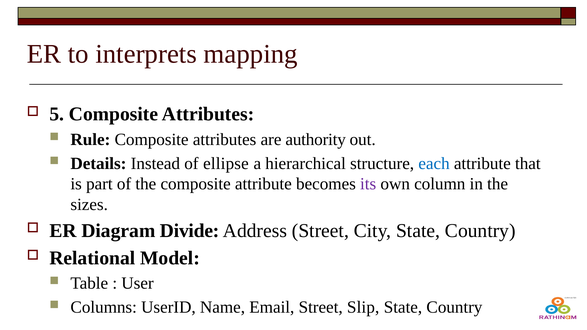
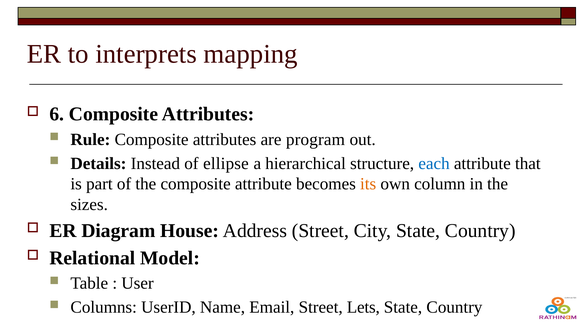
5: 5 -> 6
authority: authority -> program
its colour: purple -> orange
Divide: Divide -> House
Slip: Slip -> Lets
